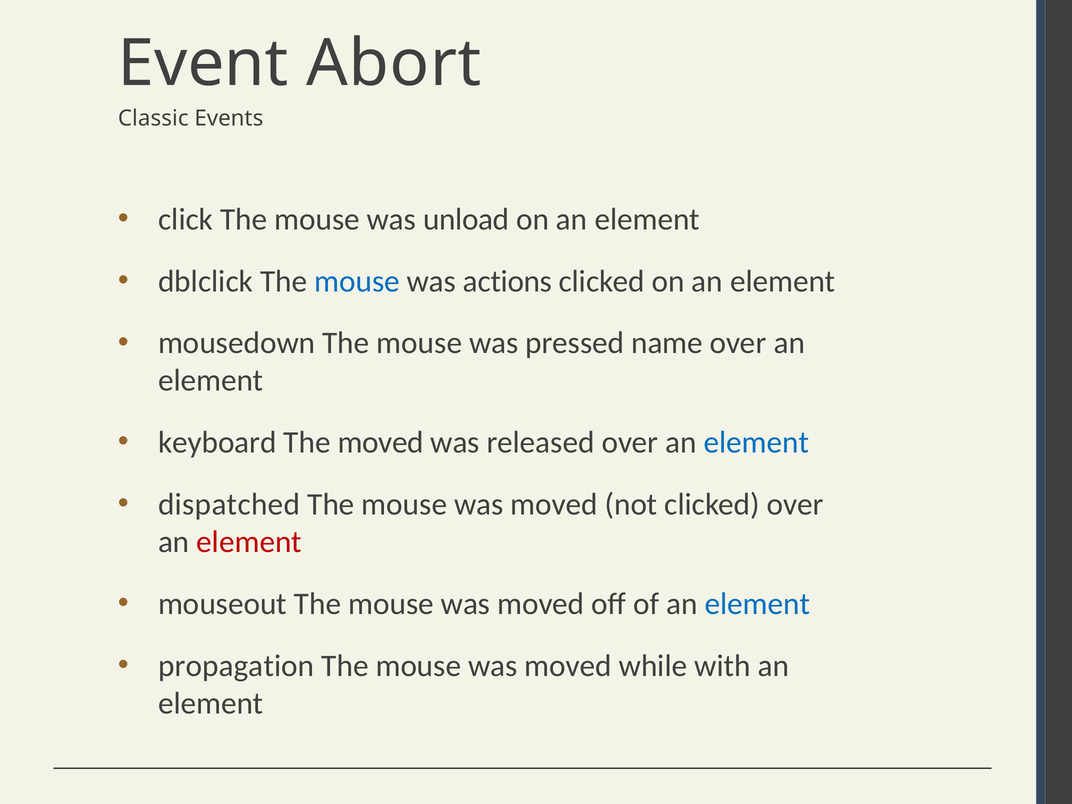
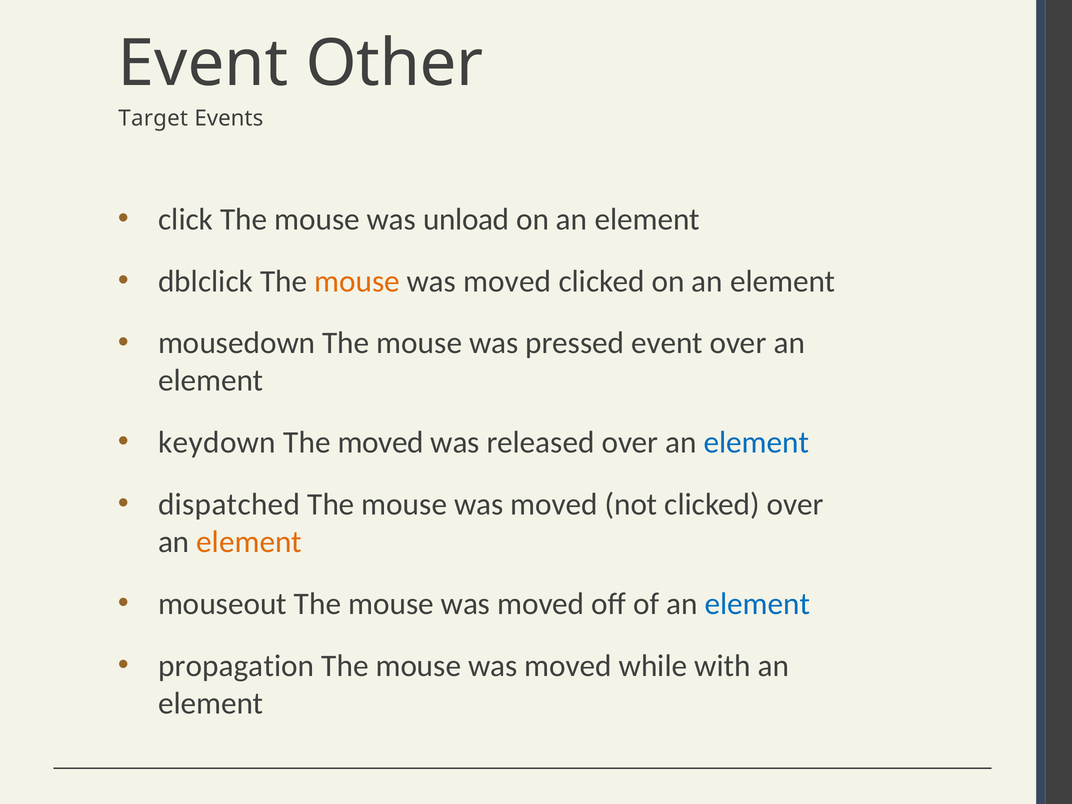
Abort: Abort -> Other
Classic: Classic -> Target
mouse at (357, 281) colour: blue -> orange
actions at (508, 281): actions -> moved
pressed name: name -> event
keyboard: keyboard -> keydown
element at (249, 542) colour: red -> orange
